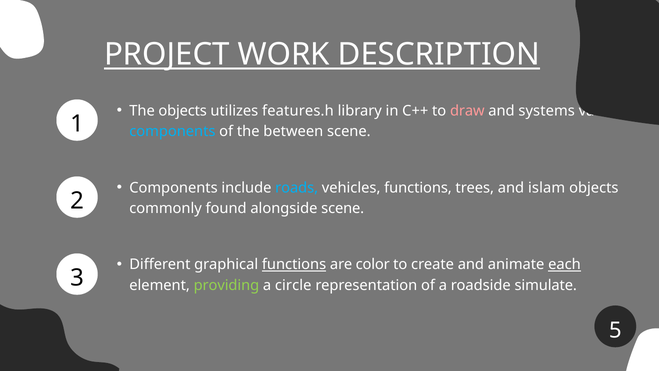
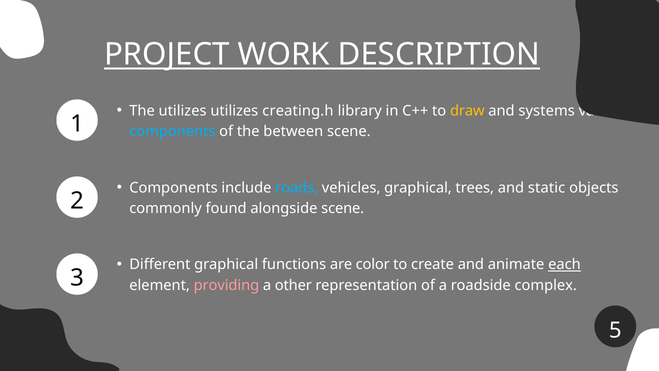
The objects: objects -> utilizes
features.h: features.h -> creating.h
draw colour: pink -> yellow
vehicles functions: functions -> graphical
islam: islam -> static
functions at (294, 264) underline: present -> none
providing colour: light green -> pink
circle: circle -> other
simulate: simulate -> complex
